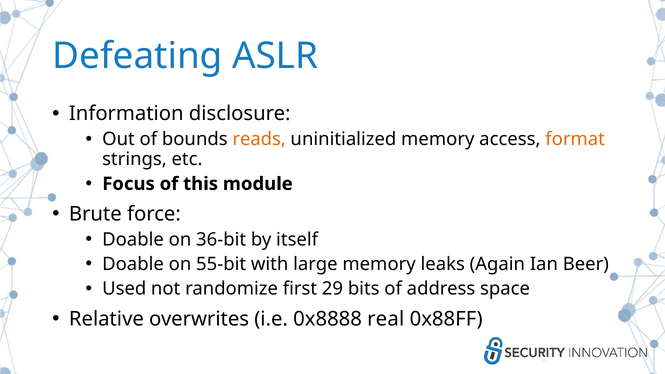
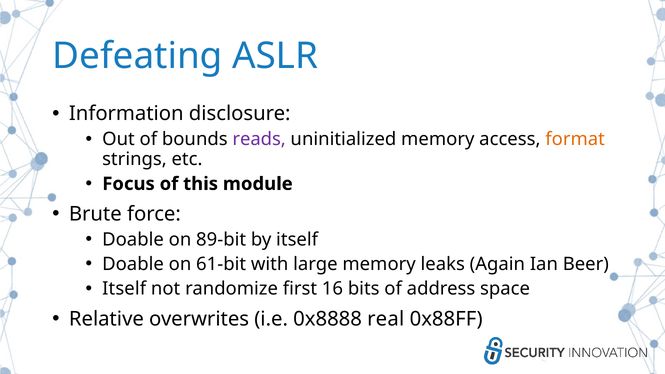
reads colour: orange -> purple
36-bit: 36-bit -> 89-bit
55-bit: 55-bit -> 61-bit
Used at (124, 289): Used -> Itself
29: 29 -> 16
